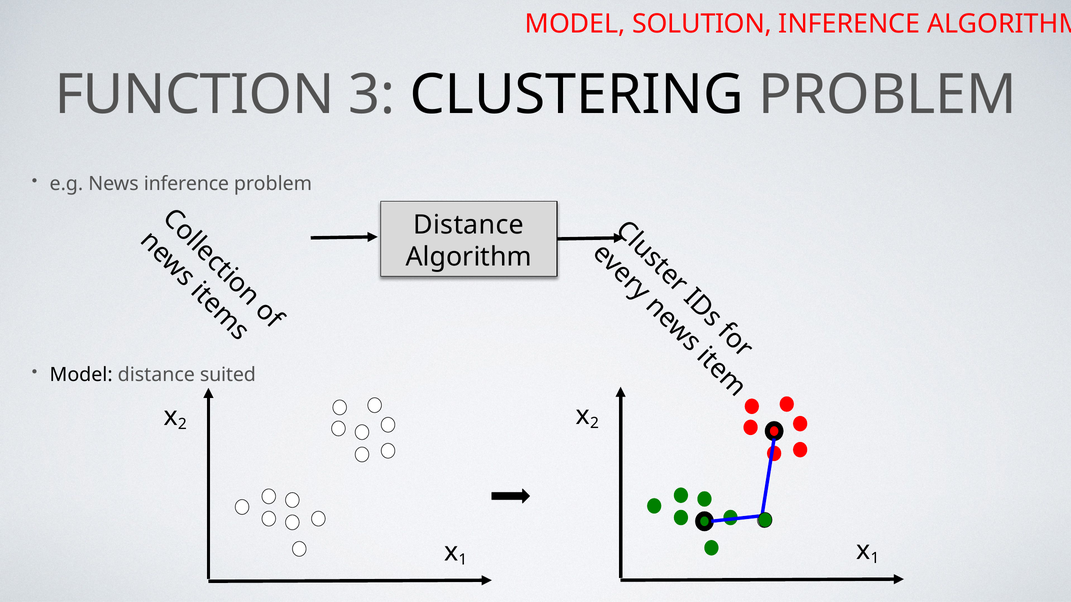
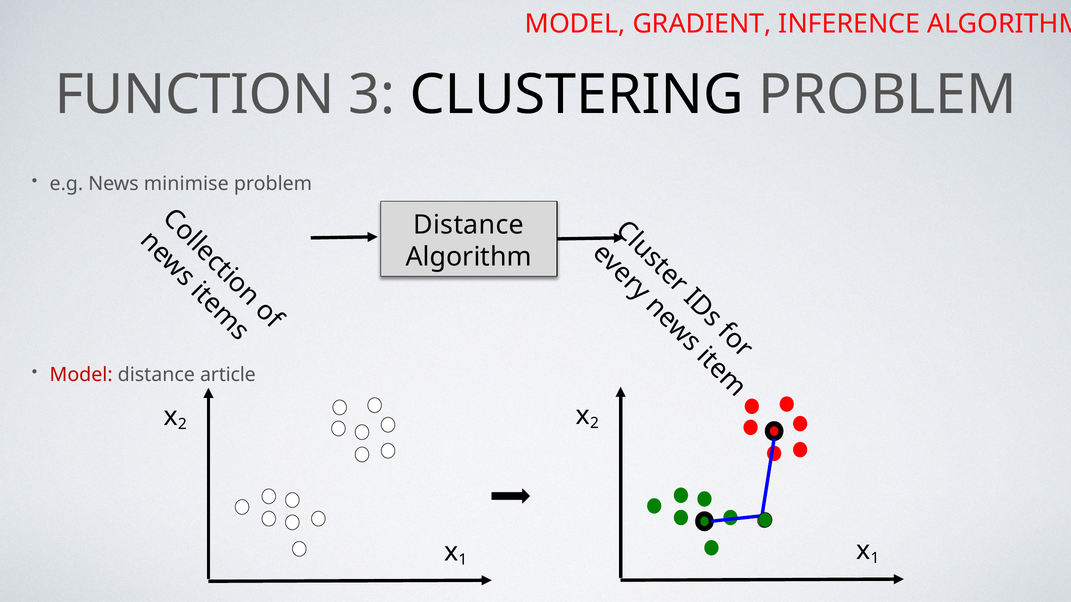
SOLUTION: SOLUTION -> GRADIENT
News inference: inference -> minimise
Model at (81, 375) colour: black -> red
suited: suited -> article
